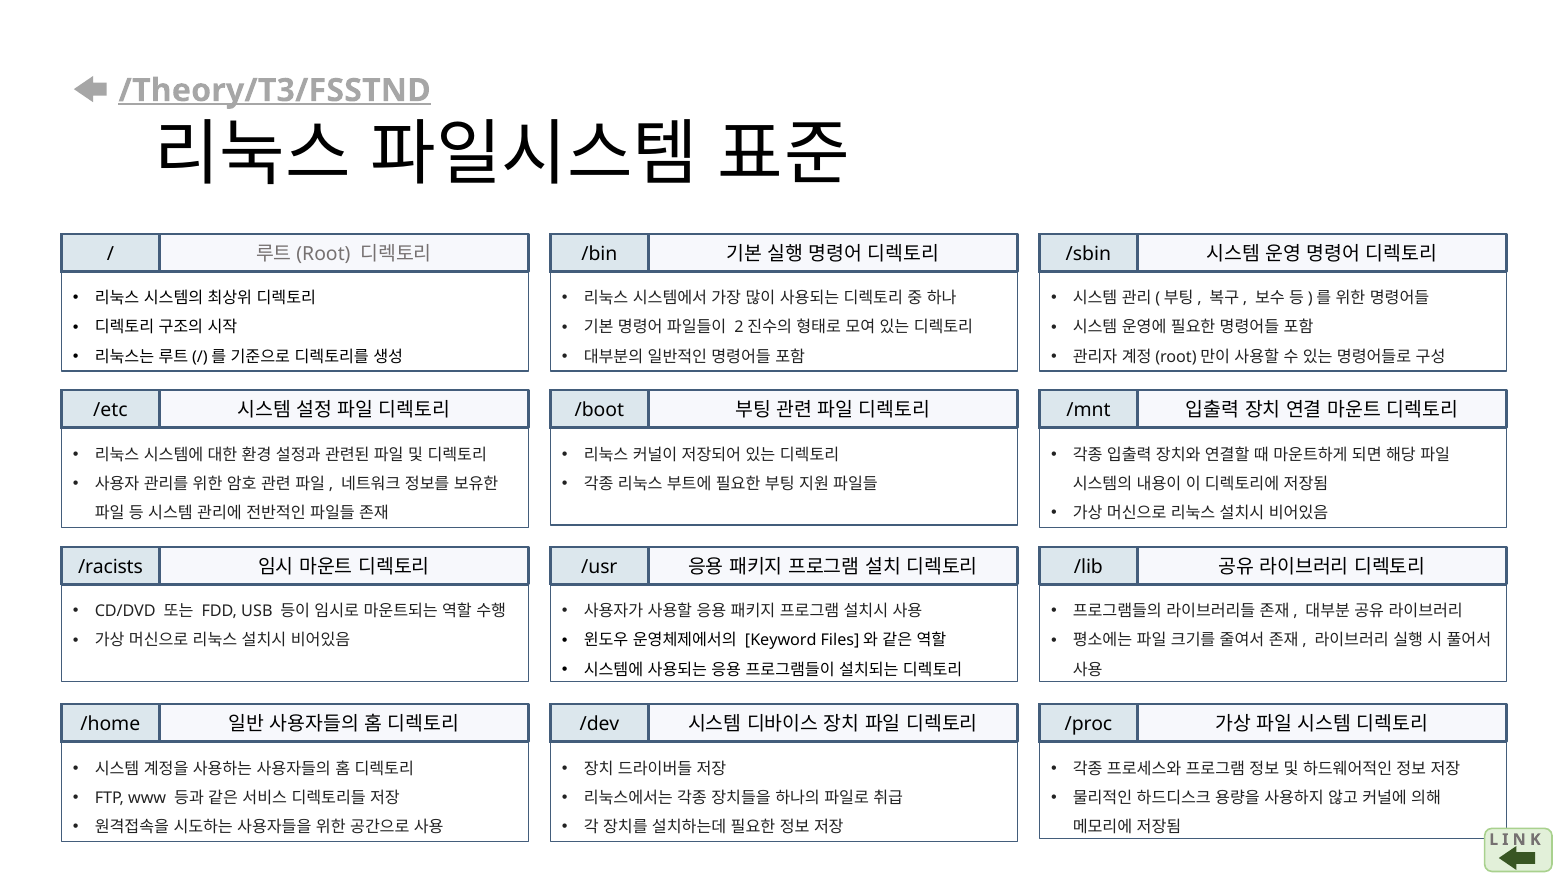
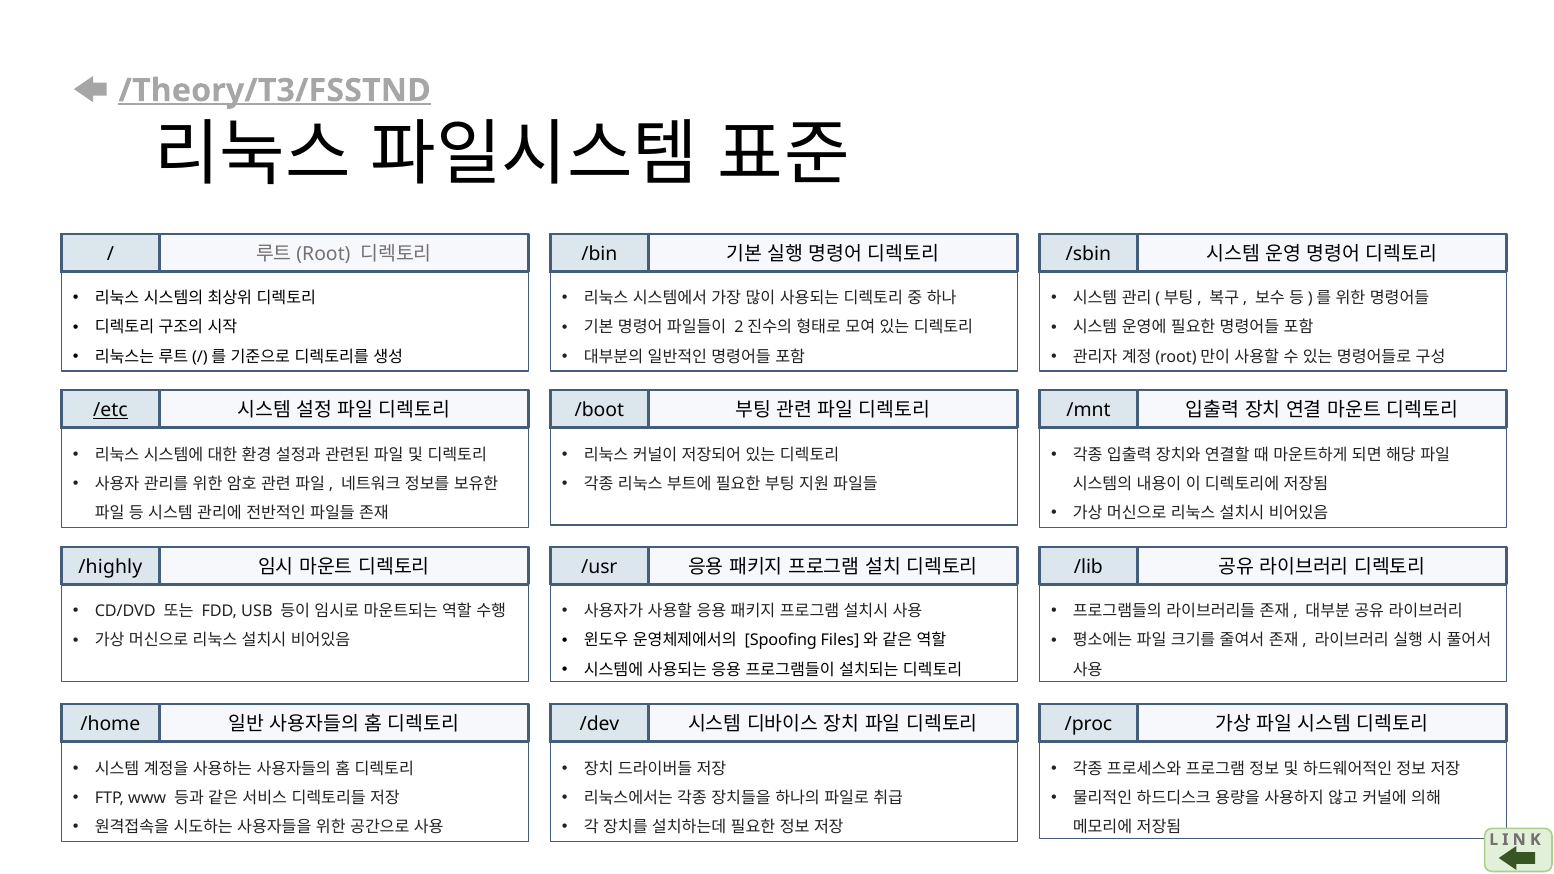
/etc underline: none -> present
/racists: /racists -> /highly
Keyword: Keyword -> Spoofing
